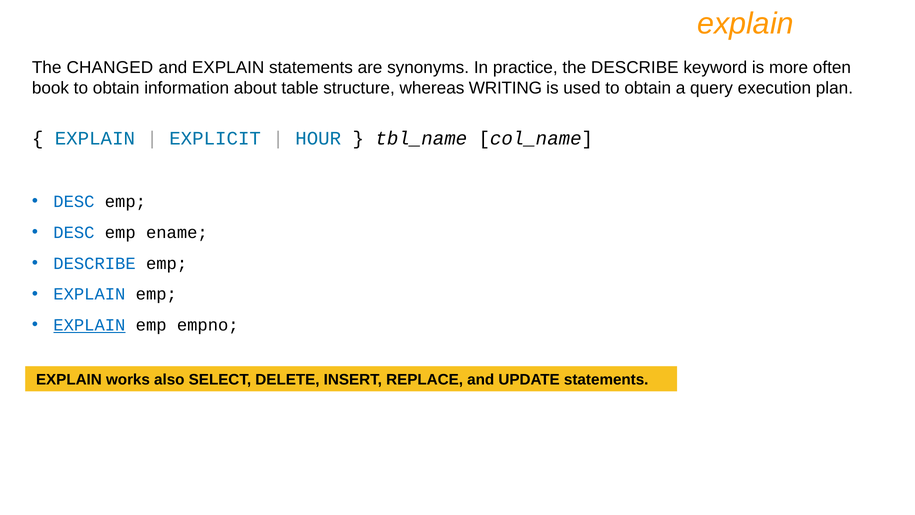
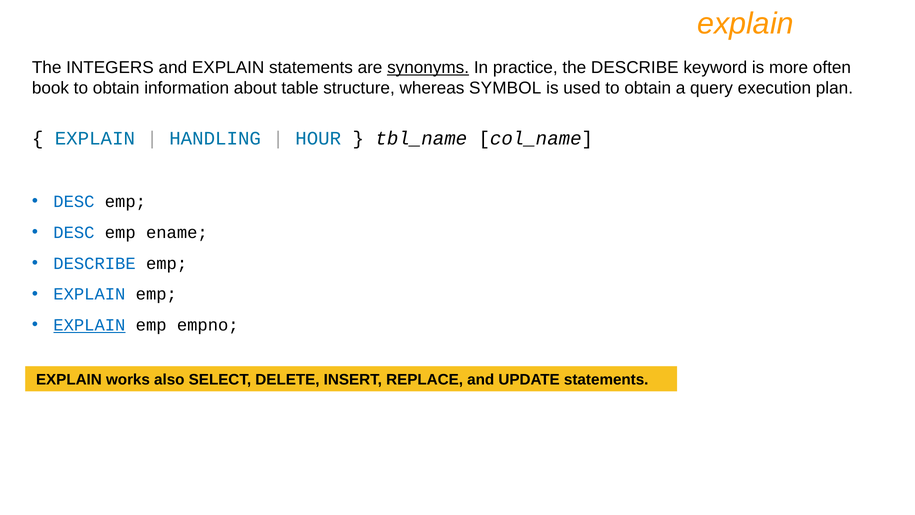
CHANGED: CHANGED -> INTEGERS
synonyms underline: none -> present
WRITING: WRITING -> SYMBOL
EXPLICIT: EXPLICIT -> HANDLING
